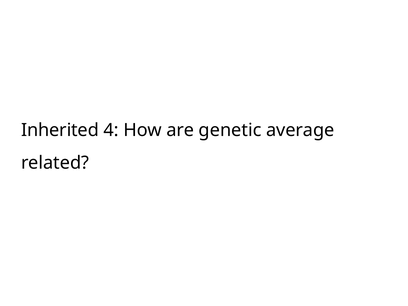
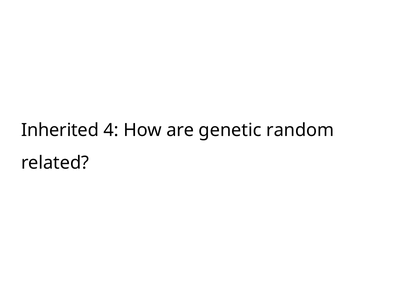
average: average -> random
